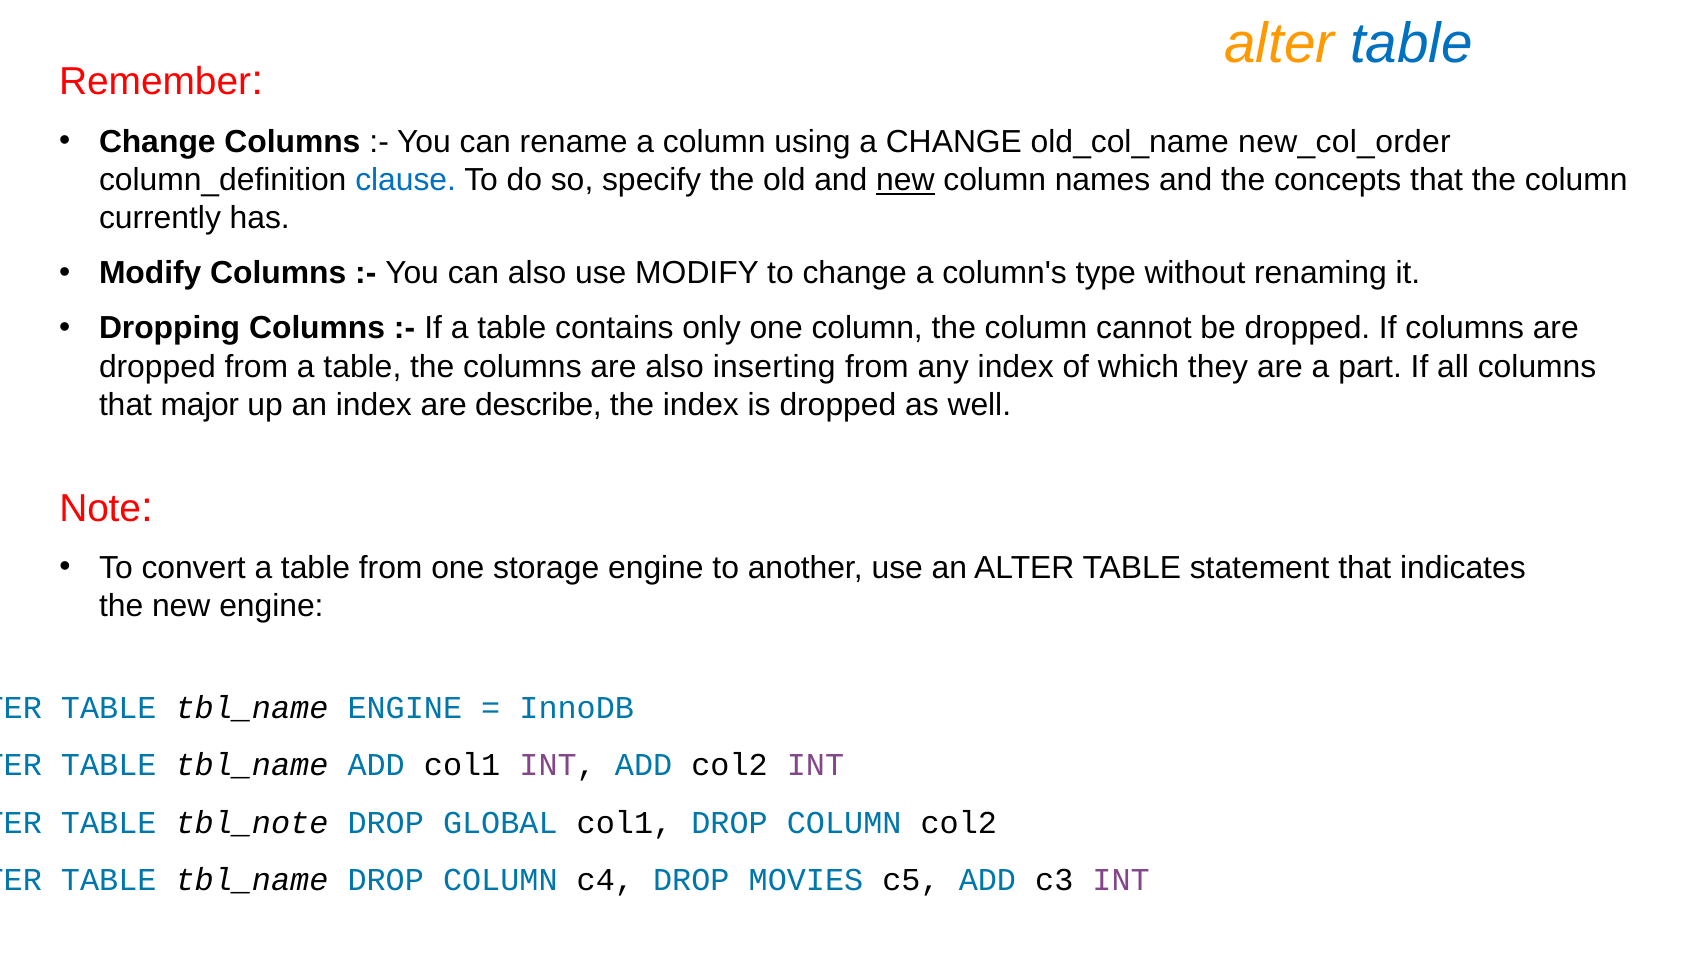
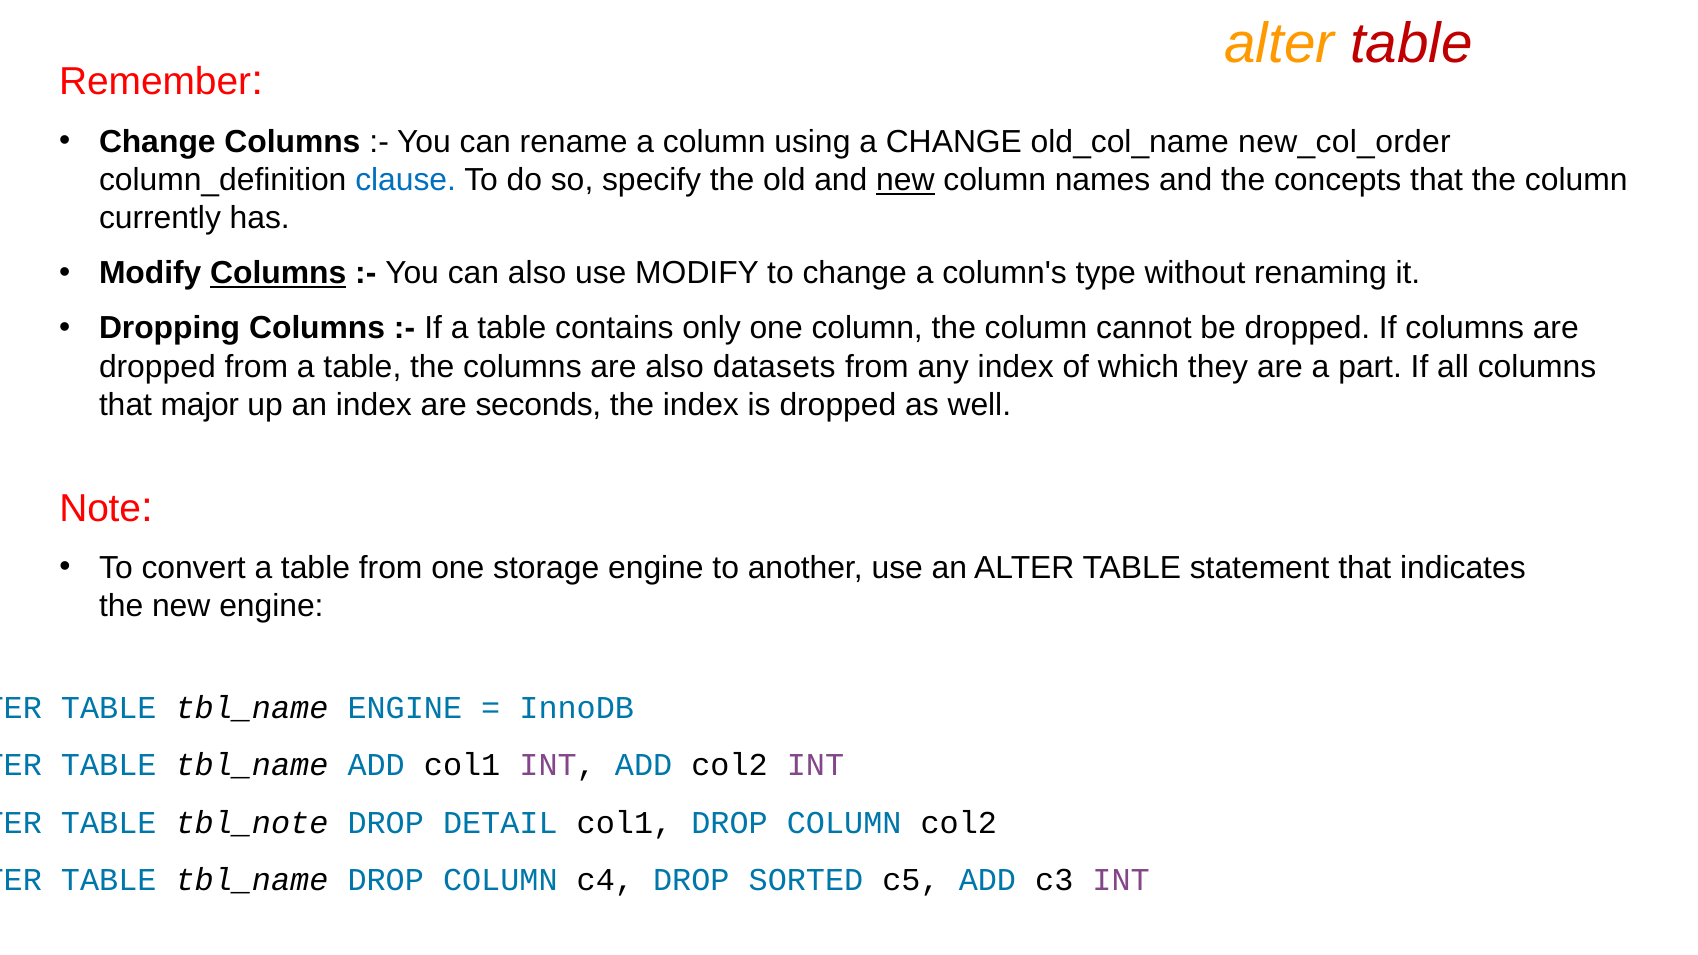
table at (1411, 44) colour: blue -> red
Columns at (278, 273) underline: none -> present
inserting: inserting -> datasets
describe: describe -> seconds
GLOBAL: GLOBAL -> DETAIL
MOVIES: MOVIES -> SORTED
